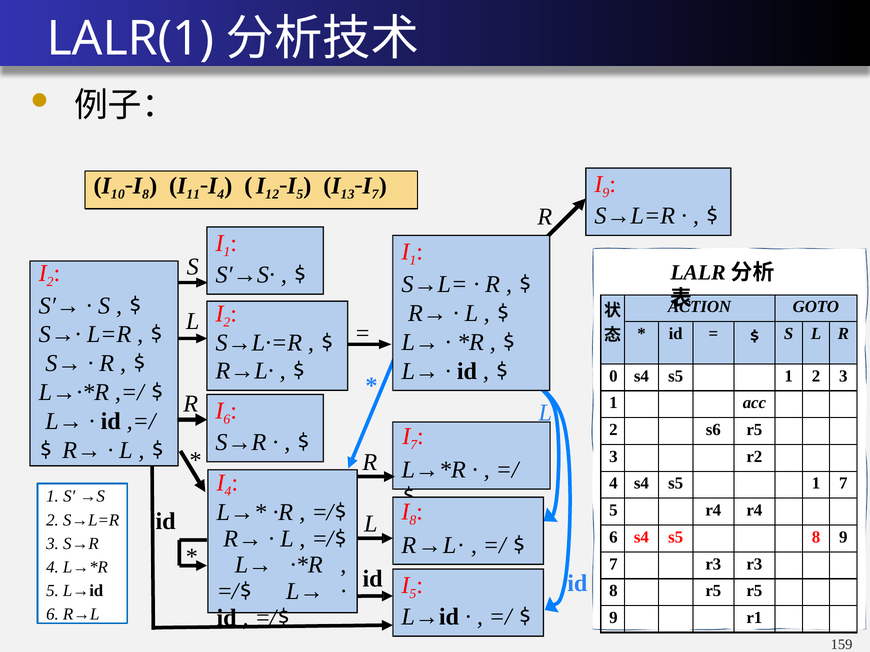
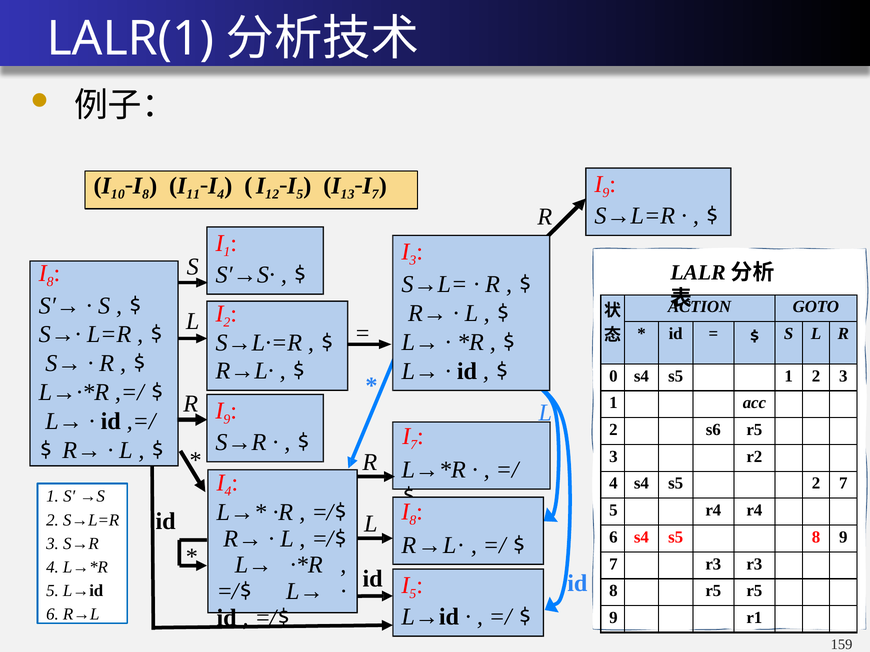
1 at (413, 260): 1 -> 3
2 at (50, 282): 2 -> 8
6 at (227, 420): 6 -> 9
4 s4 s5 1: 1 -> 2
